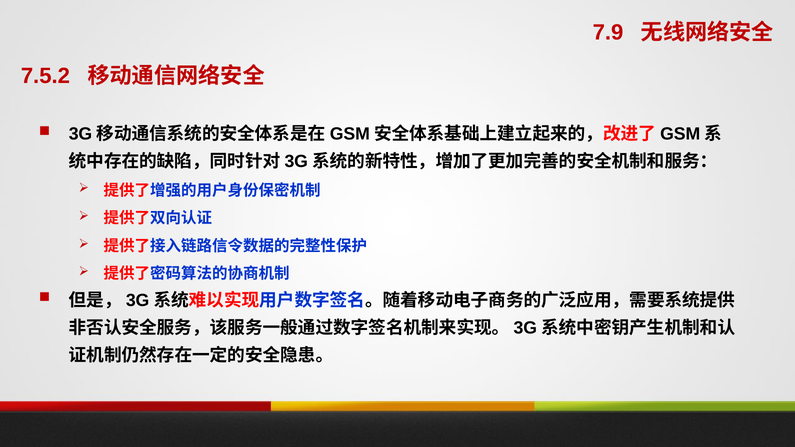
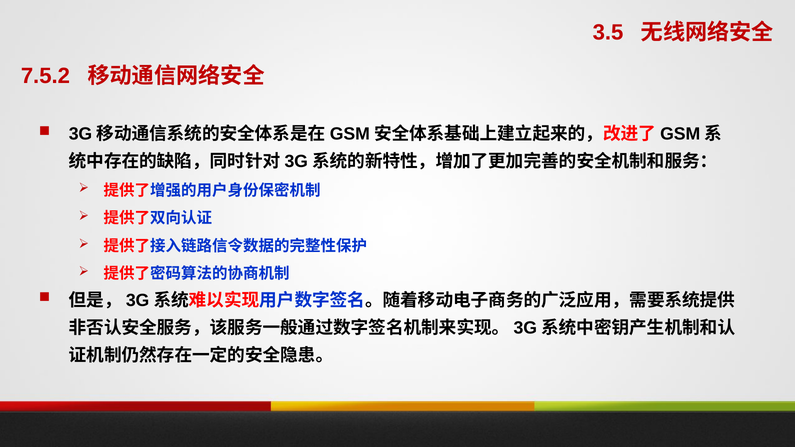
7.9: 7.9 -> 3.5
